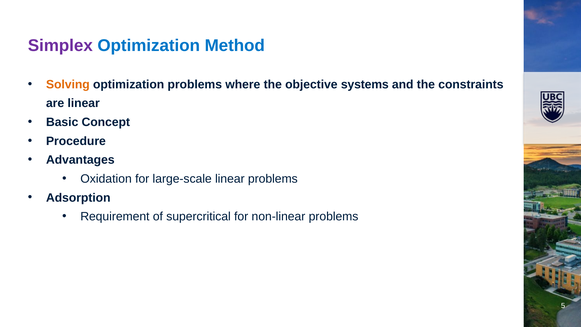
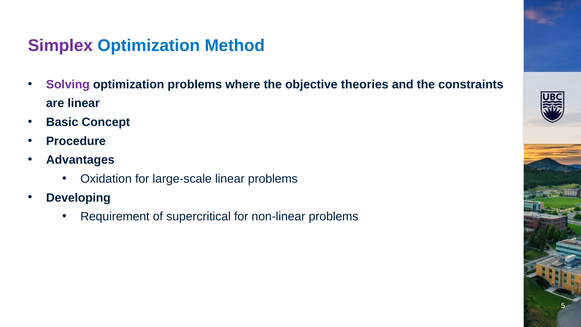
Solving colour: orange -> purple
systems: systems -> theories
Adsorption: Adsorption -> Developing
